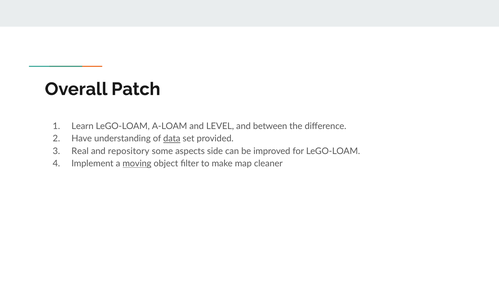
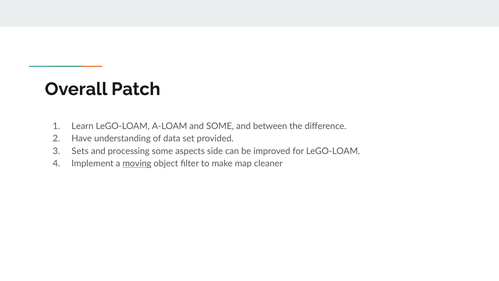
and LEVEL: LEVEL -> SOME
data underline: present -> none
Real: Real -> Sets
repository: repository -> processing
